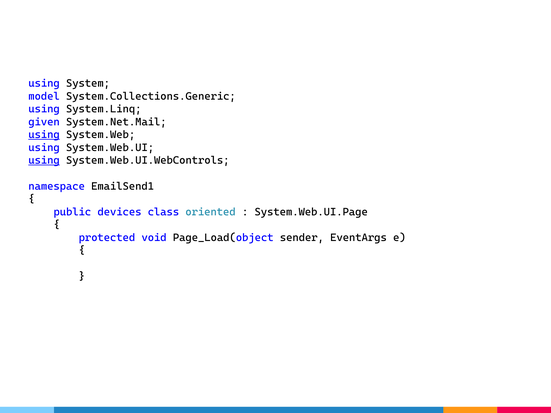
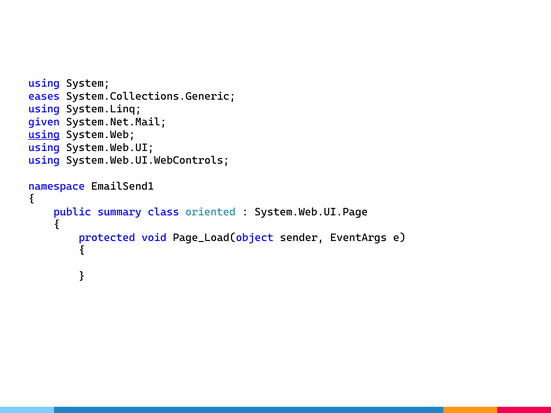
model: model -> eases
using at (44, 161) underline: present -> none
devices: devices -> summary
